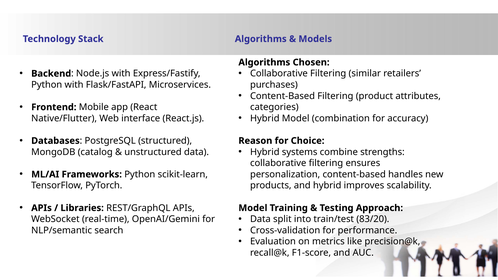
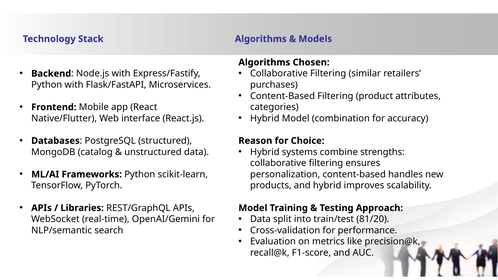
83/20: 83/20 -> 81/20
